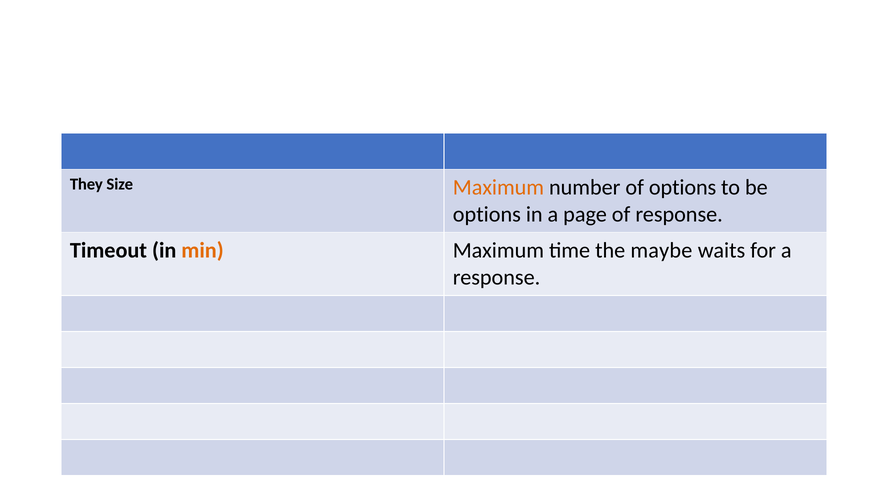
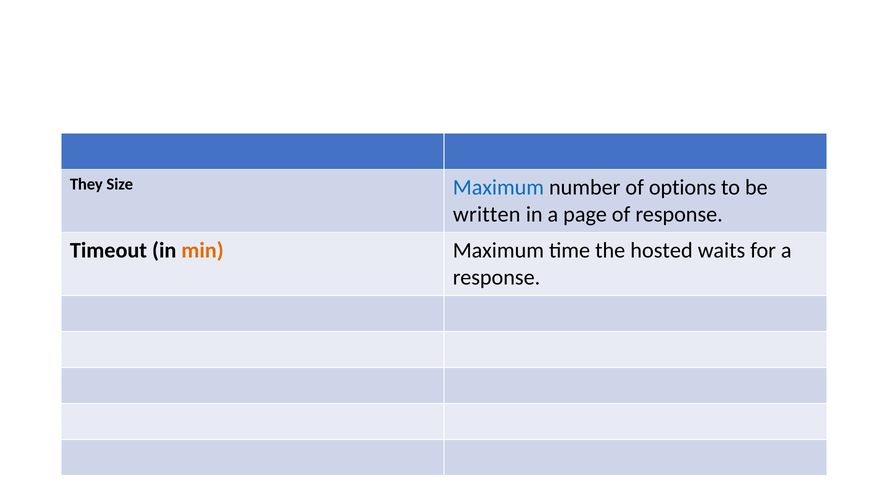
Maximum at (498, 187) colour: orange -> blue
options at (487, 214): options -> written
maybe: maybe -> hosted
